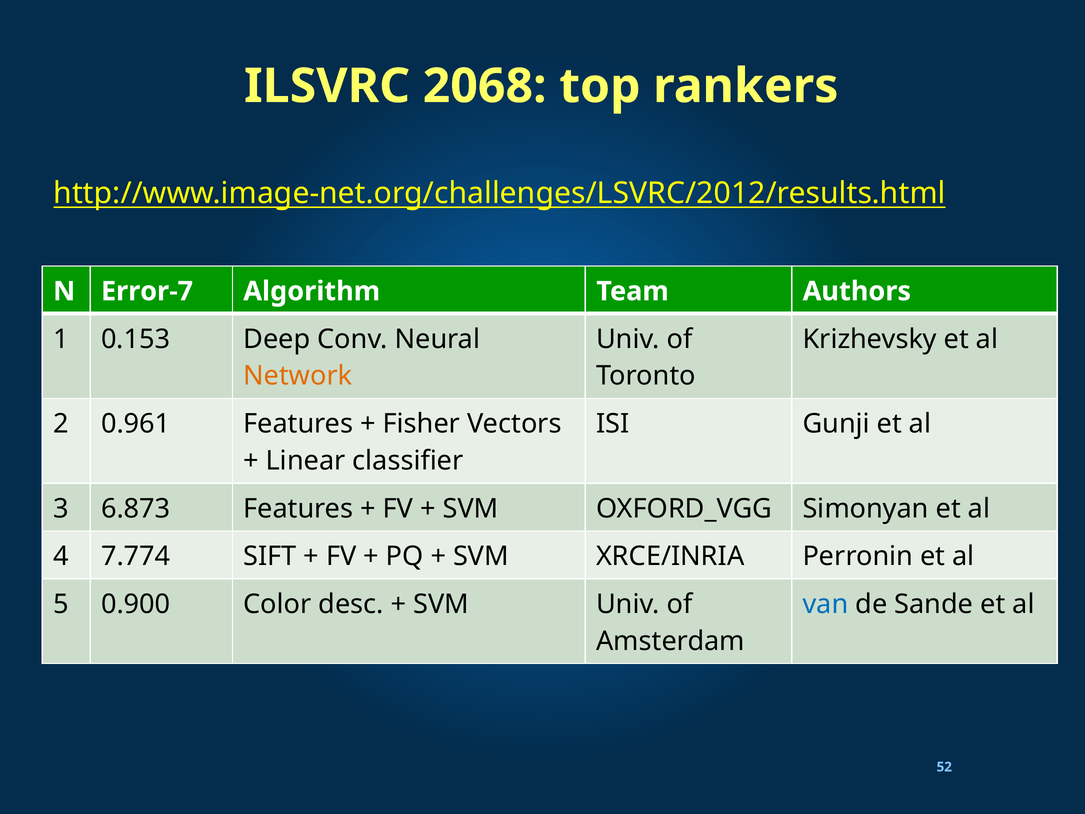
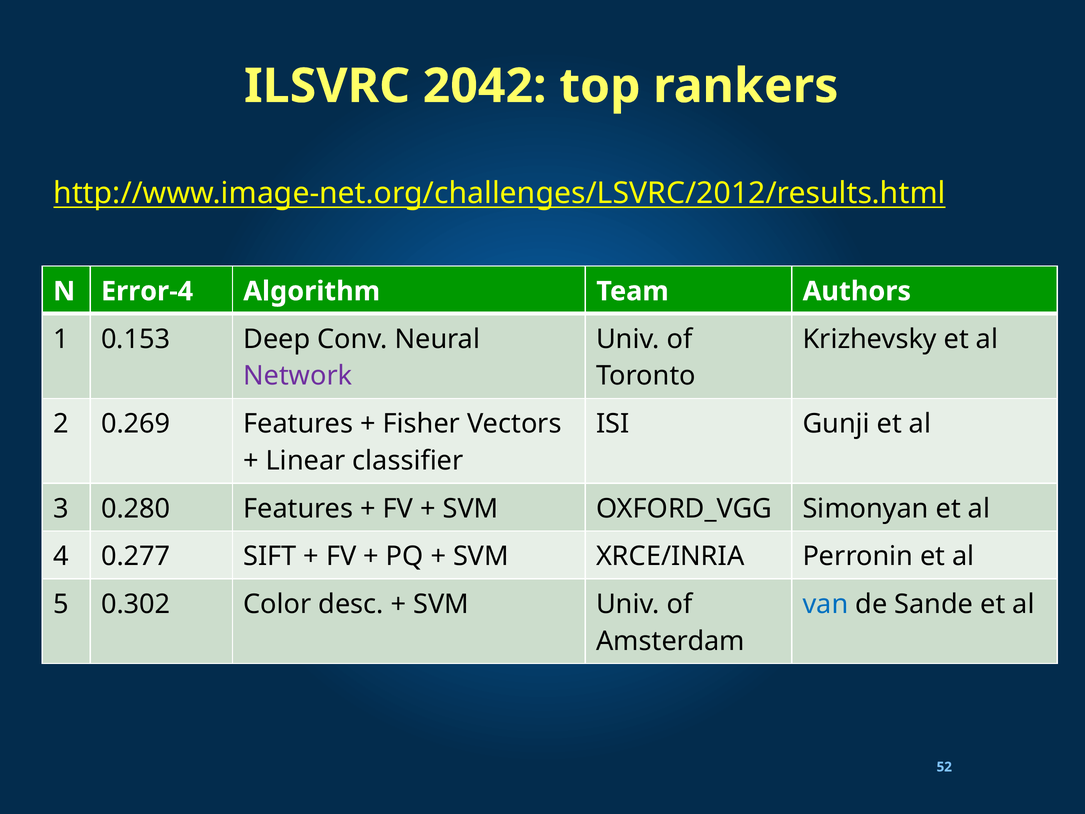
2068: 2068 -> 2042
Error-7: Error-7 -> Error-4
Network colour: orange -> purple
0.961: 0.961 -> 0.269
6.873: 6.873 -> 0.280
7.774: 7.774 -> 0.277
0.900: 0.900 -> 0.302
